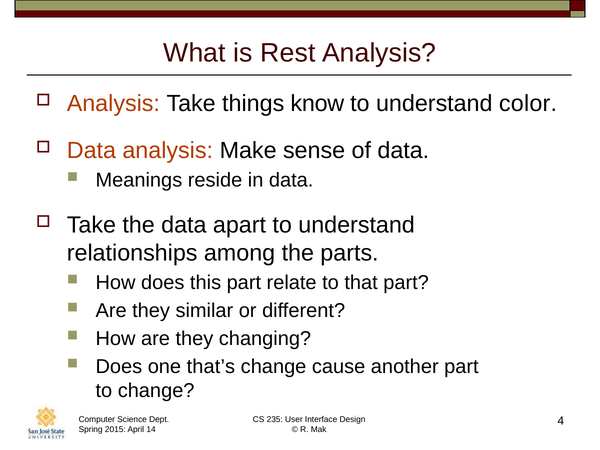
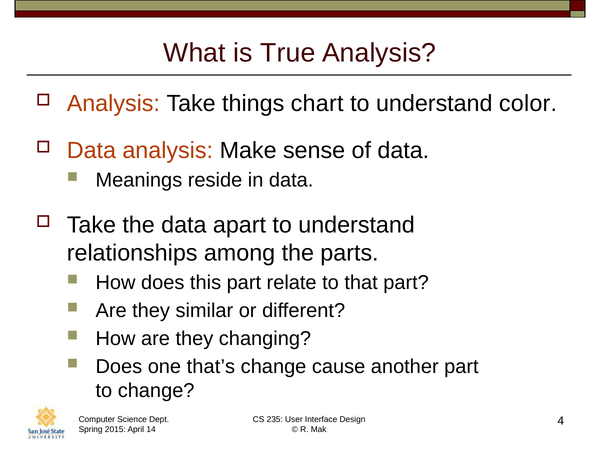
Rest: Rest -> True
know: know -> chart
